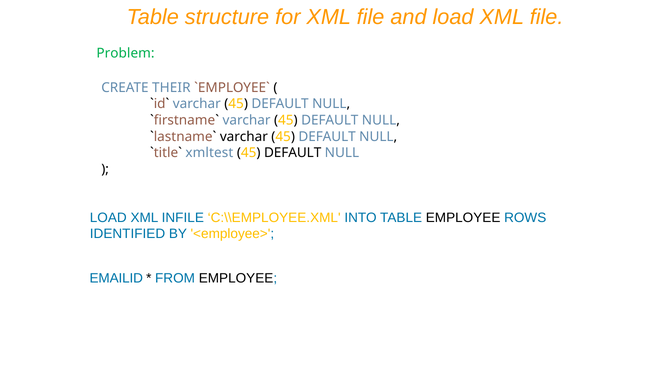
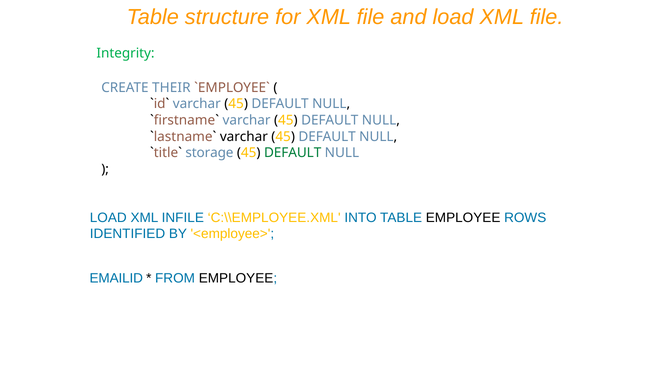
Problem: Problem -> Integrity
xmltest: xmltest -> storage
DEFAULT at (293, 153) colour: black -> green
